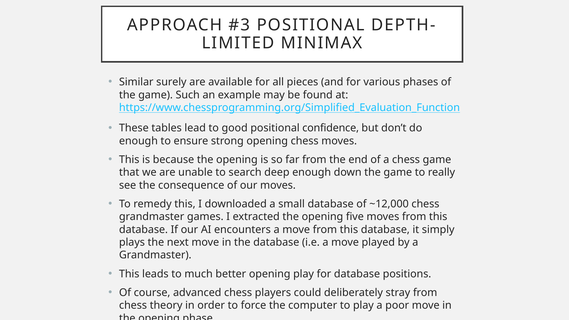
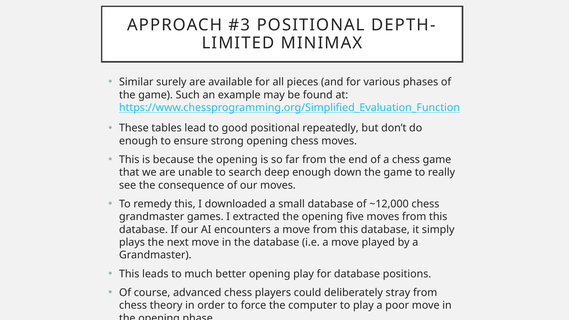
confidence: confidence -> repeatedly
